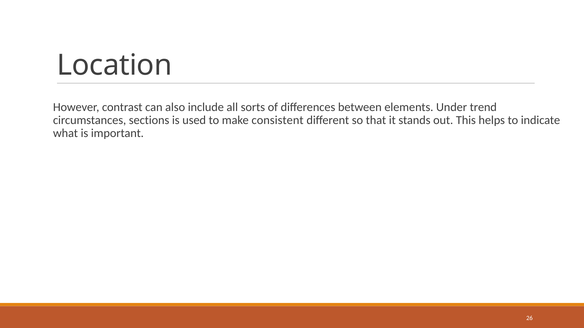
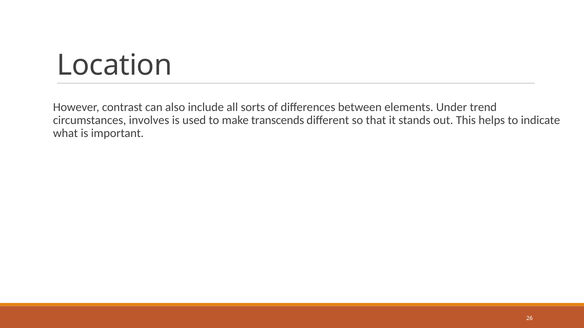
sections: sections -> involves
consistent: consistent -> transcends
